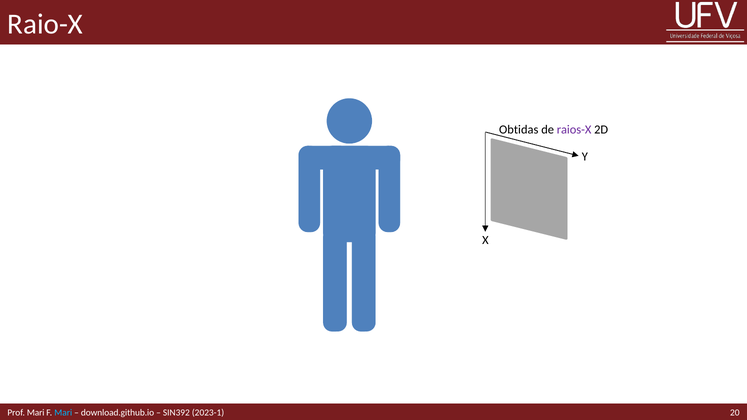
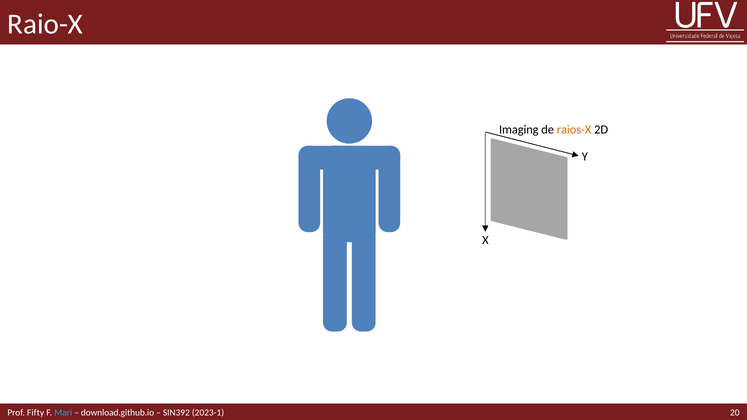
Obtidas: Obtidas -> Imaging
raios-X colour: purple -> orange
Prof Mari: Mari -> Fifty
